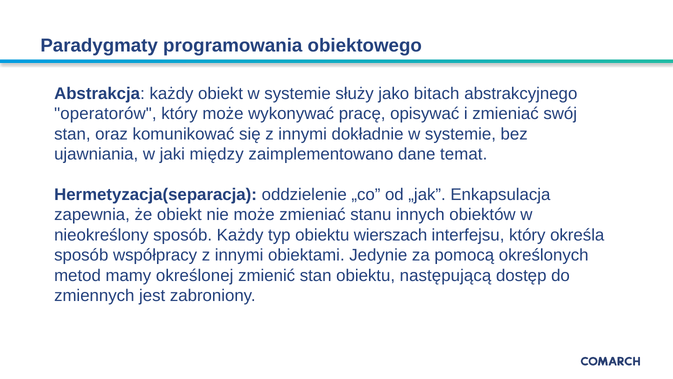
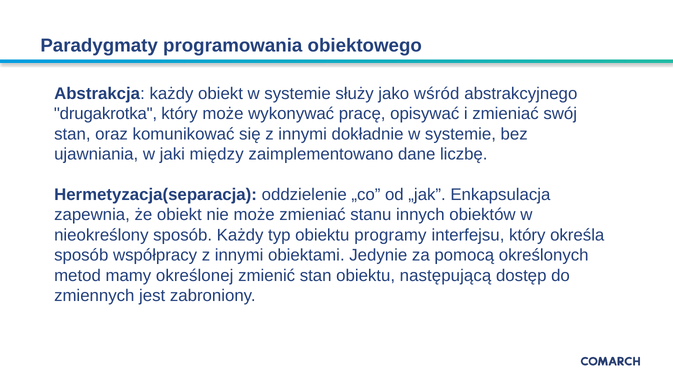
bitach: bitach -> wśród
operatorów: operatorów -> drugakrotka
temat: temat -> liczbę
wierszach: wierszach -> programy
